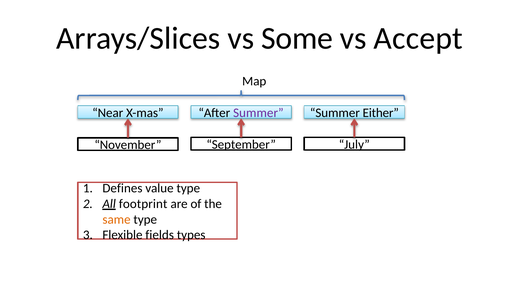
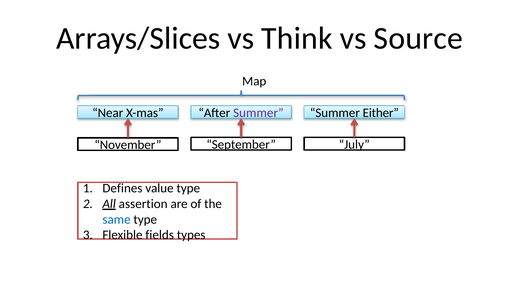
Some: Some -> Think
Accept: Accept -> Source
footprint: footprint -> assertion
same colour: orange -> blue
